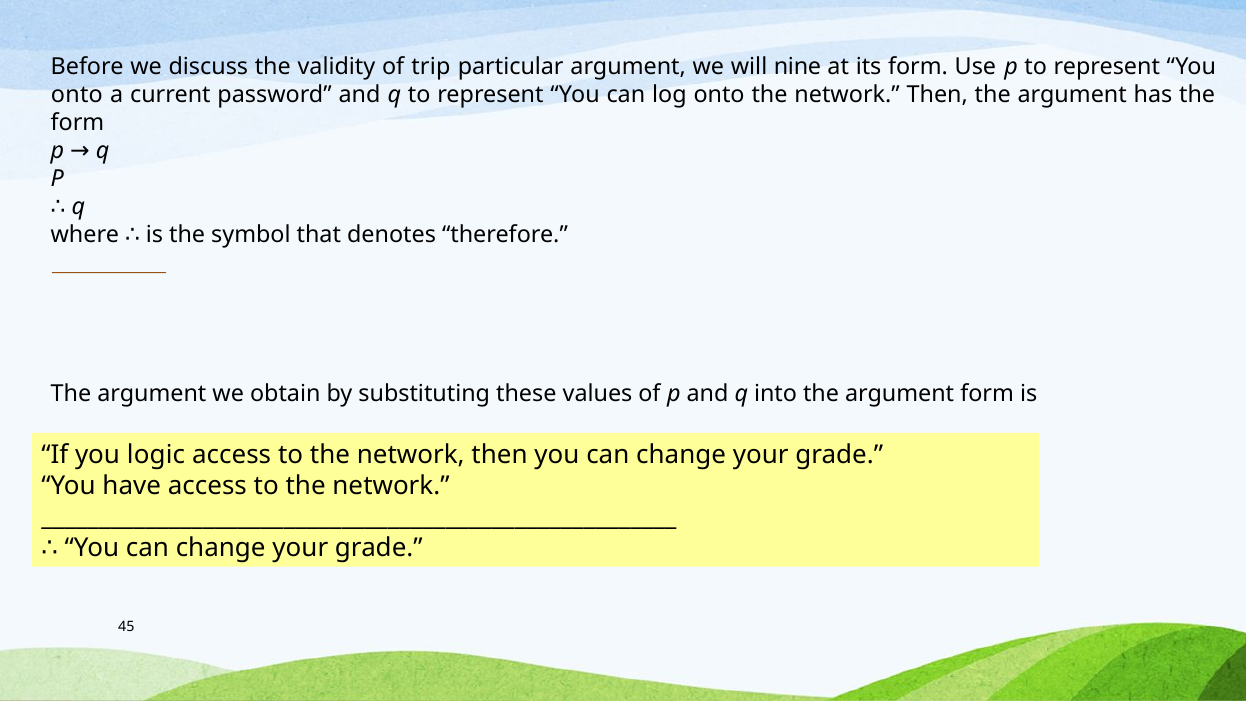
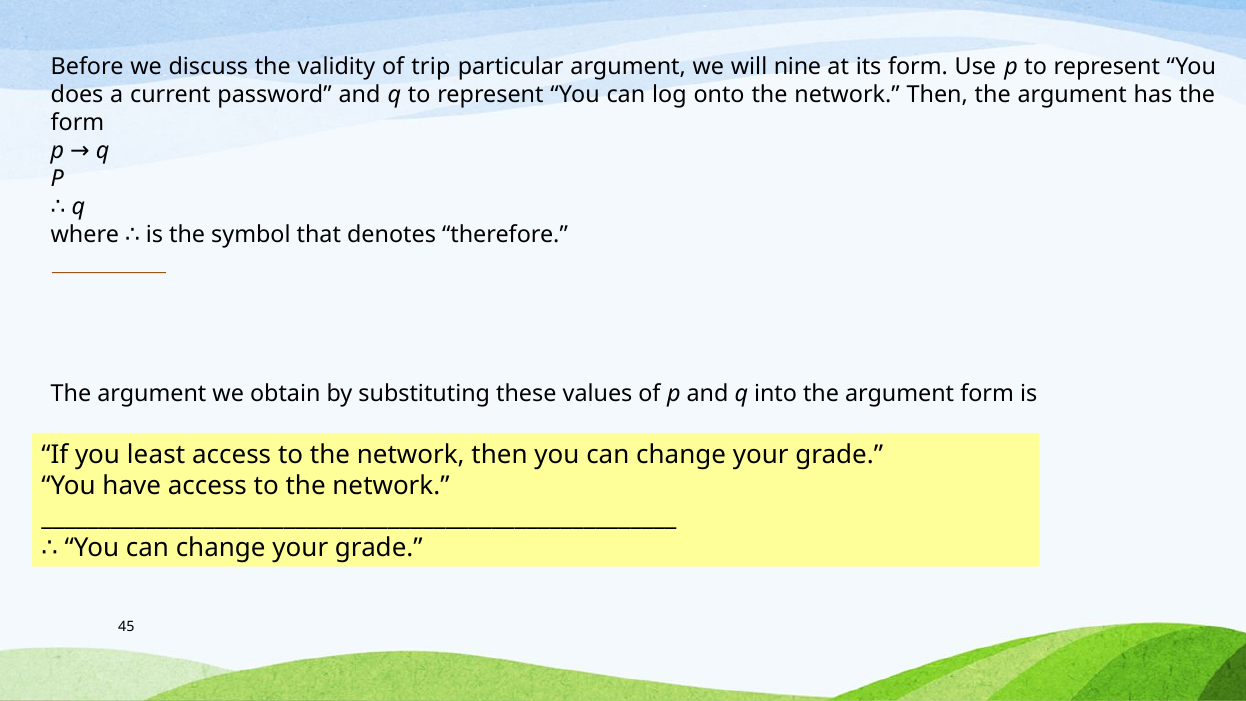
onto at (77, 95): onto -> does
logic: logic -> least
